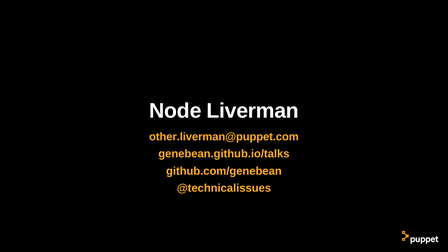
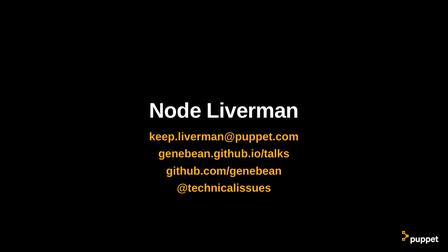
other.liverman@puppet.com: other.liverman@puppet.com -> keep.liverman@puppet.com
